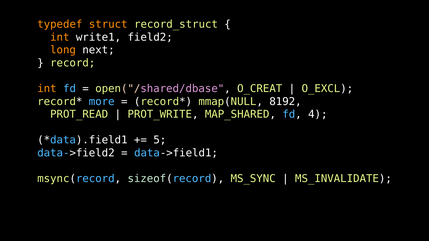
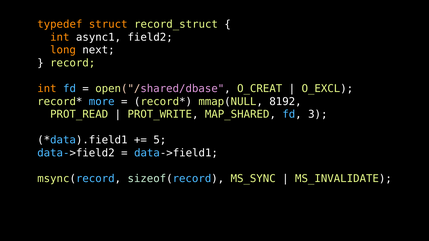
write1: write1 -> async1
4: 4 -> 3
